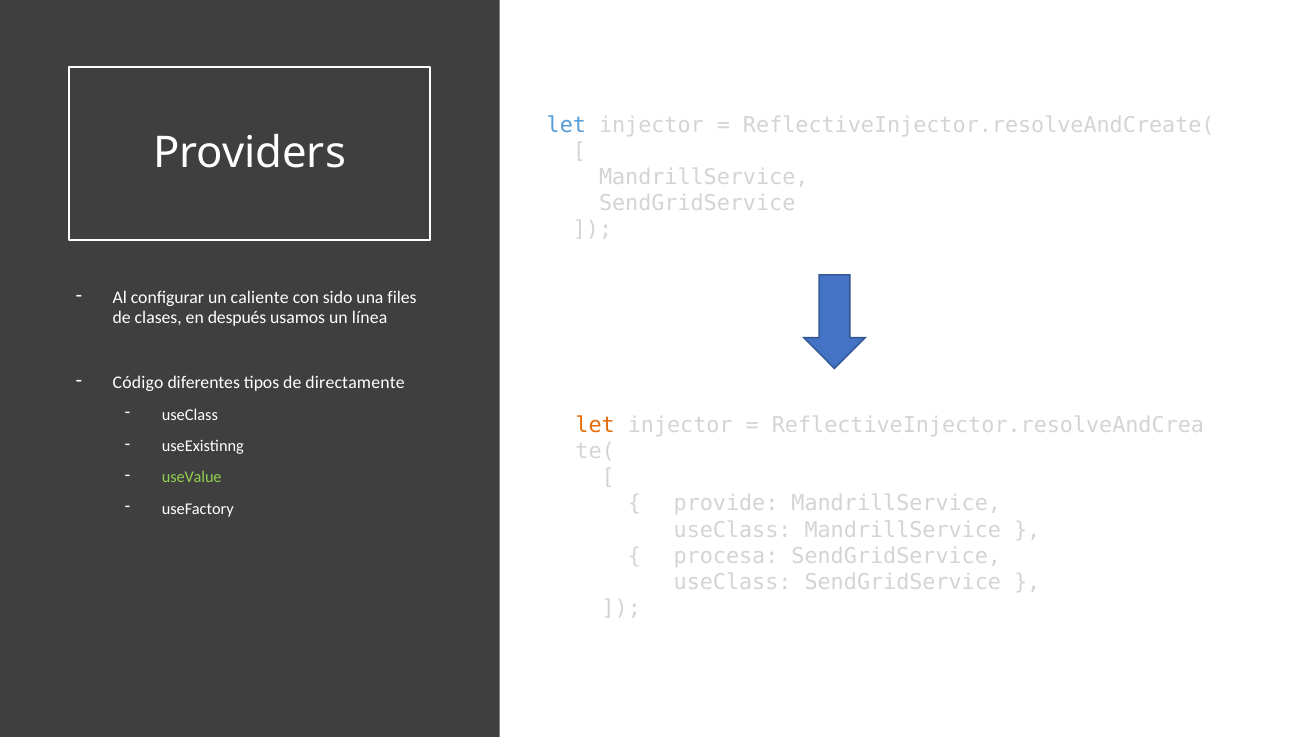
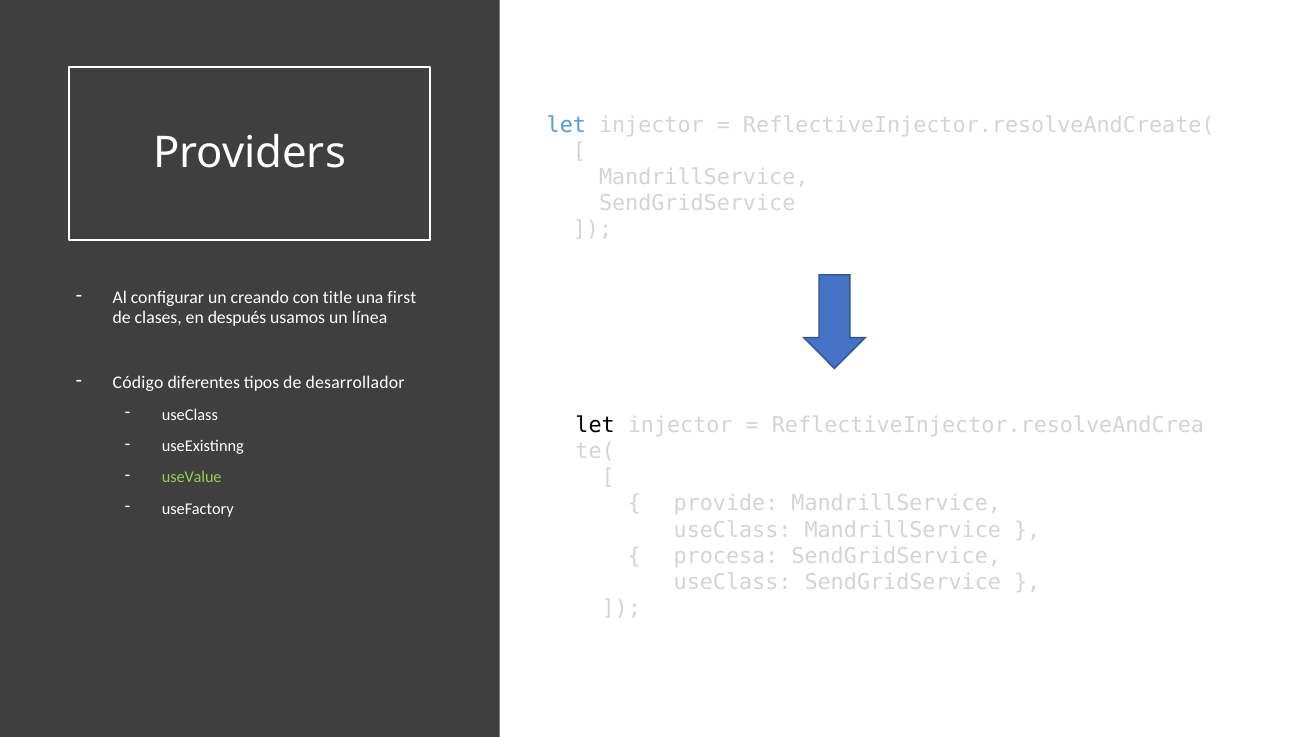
caliente: caliente -> creando
sido: sido -> title
files: files -> first
directamente: directamente -> desarrollador
let at (595, 425) colour: orange -> black
